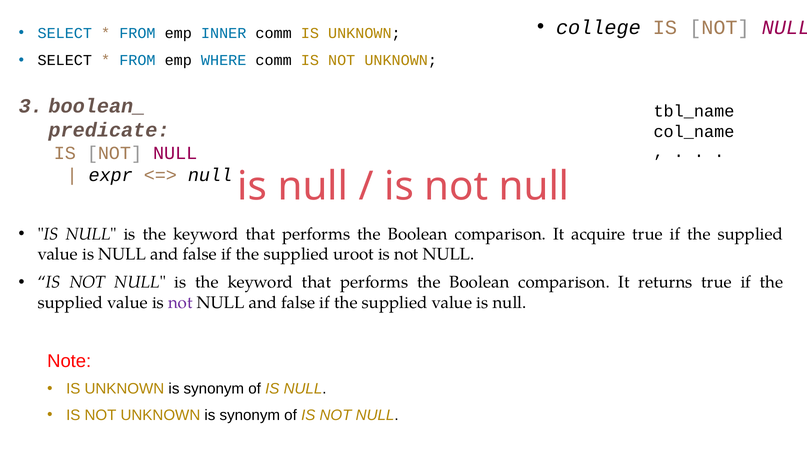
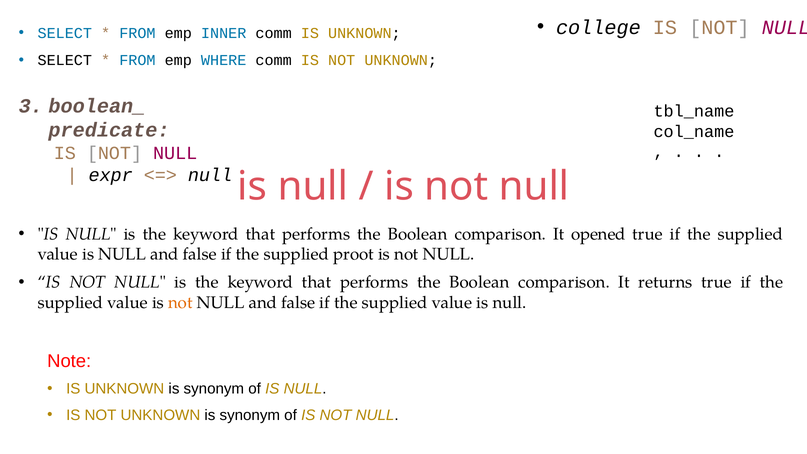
acquire: acquire -> opened
uroot: uroot -> proot
not at (180, 303) colour: purple -> orange
